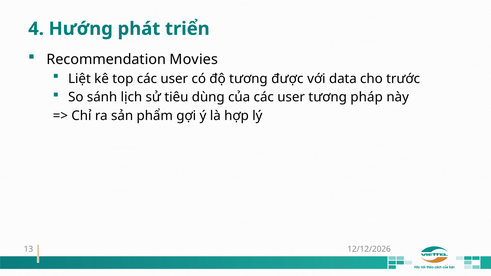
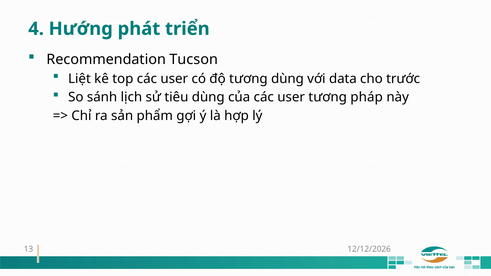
Movies: Movies -> Tucson
tương được: được -> dùng
